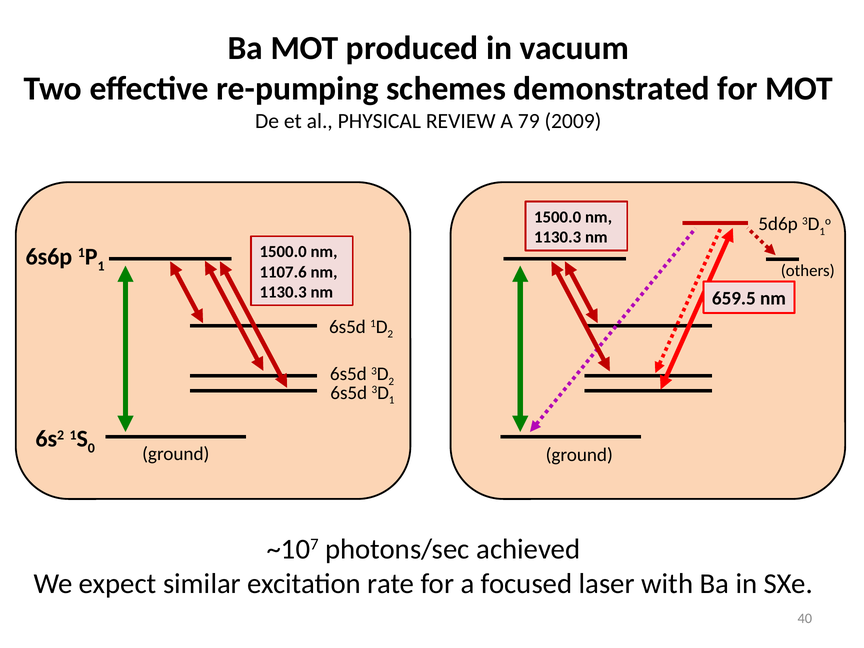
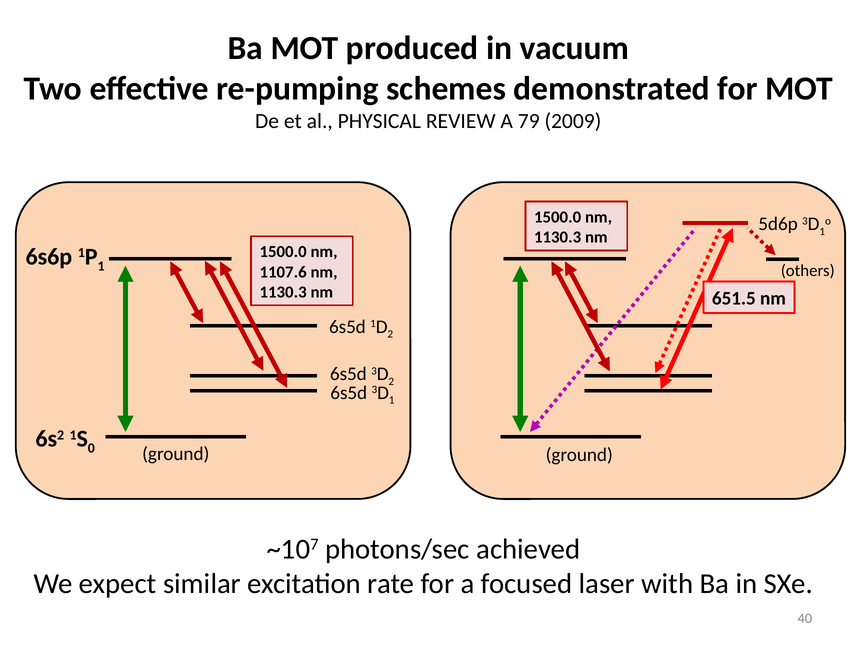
659.5: 659.5 -> 651.5
